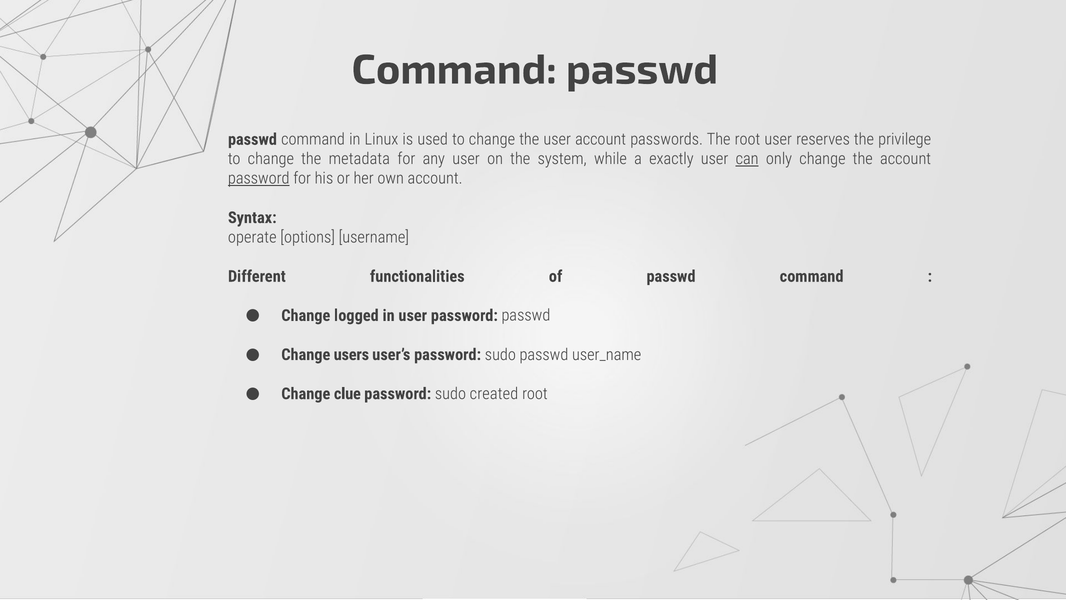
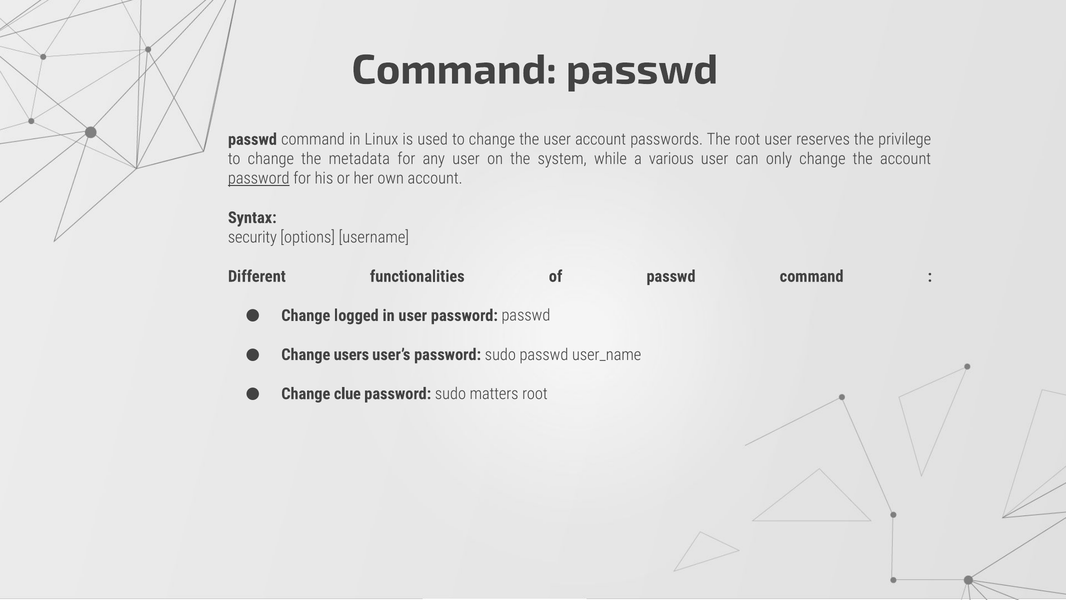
exactly: exactly -> various
can underline: present -> none
operate: operate -> security
created: created -> matters
